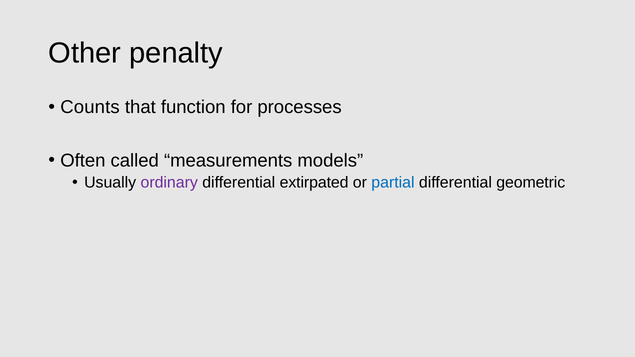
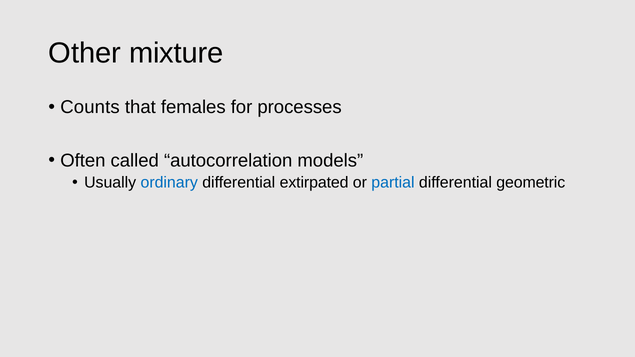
penalty: penalty -> mixture
function: function -> females
measurements: measurements -> autocorrelation
ordinary colour: purple -> blue
